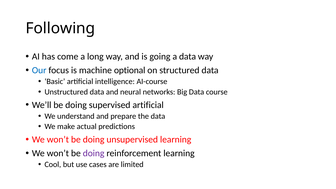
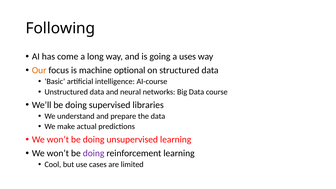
a data: data -> uses
Our colour: blue -> orange
supervised artificial: artificial -> libraries
